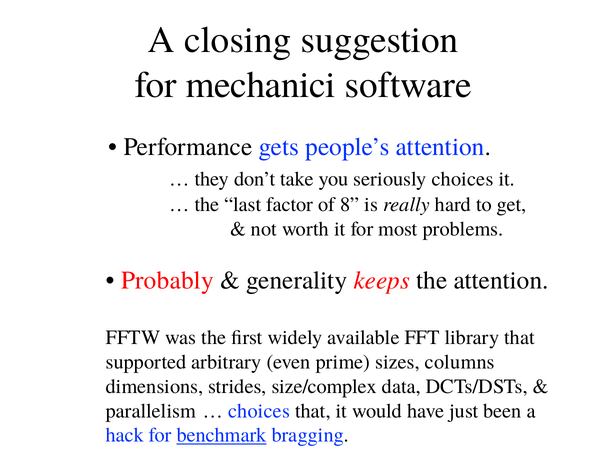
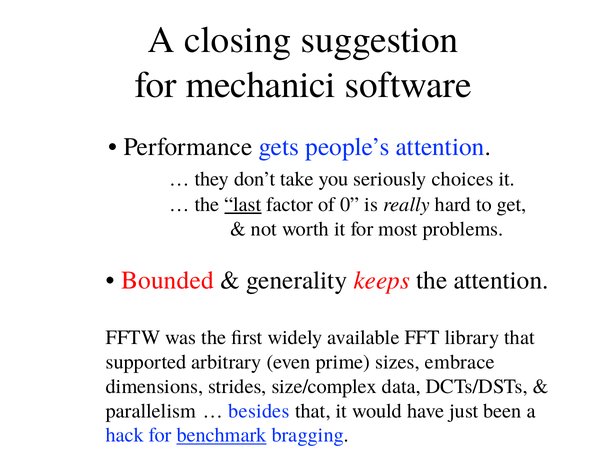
last underline: none -> present
8: 8 -> 0
Probably: Probably -> Bounded
columns: columns -> embrace
choices at (259, 411): choices -> besides
